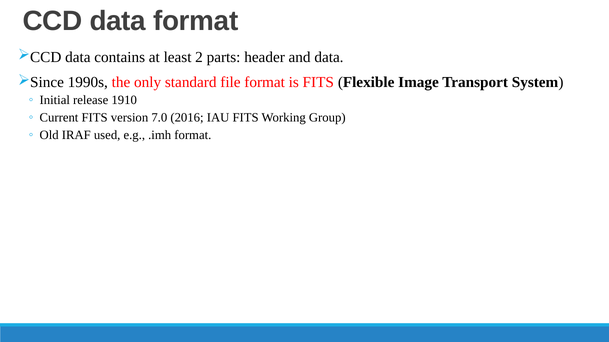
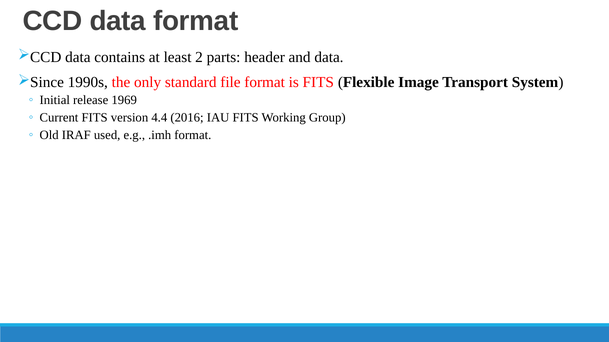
1910: 1910 -> 1969
7.0: 7.0 -> 4.4
